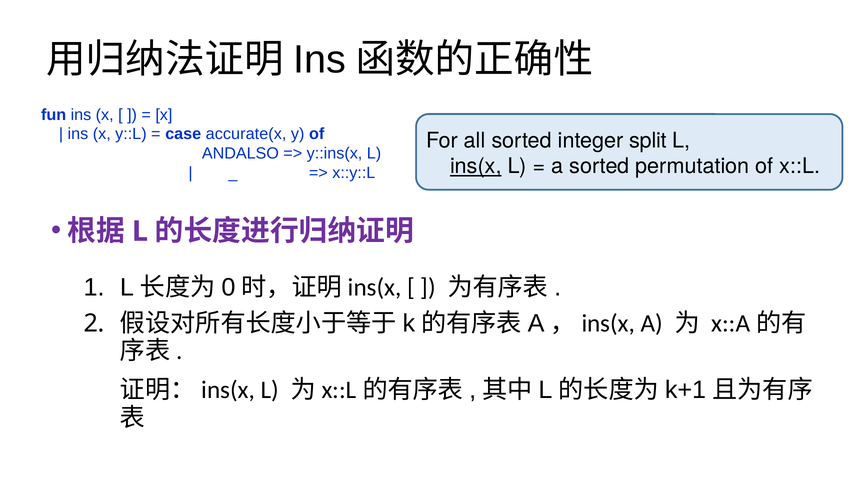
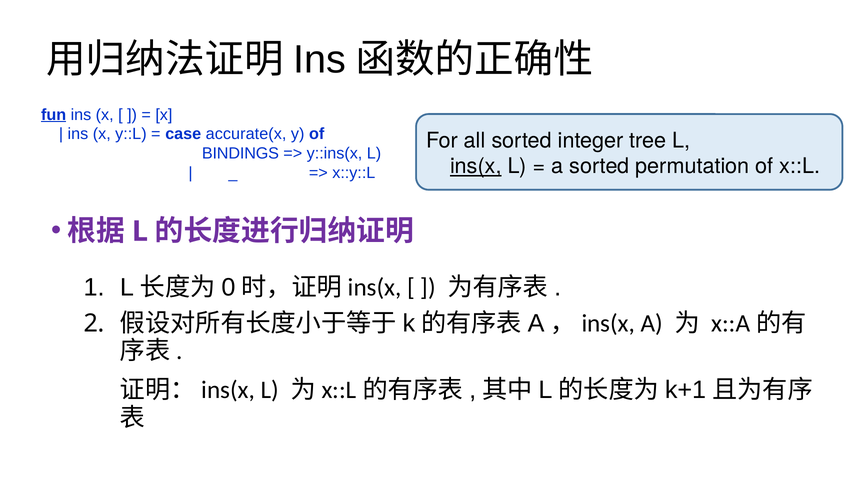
fun underline: none -> present
split: split -> tree
ANDALSO: ANDALSO -> BINDINGS
